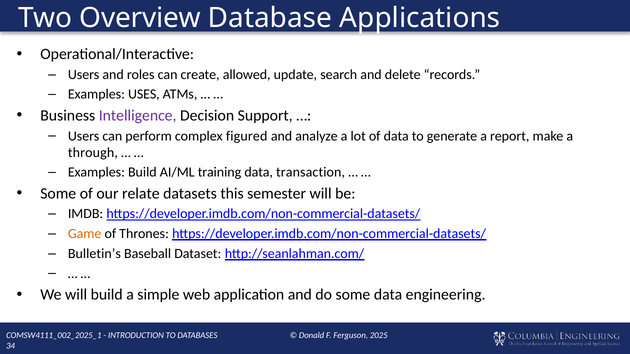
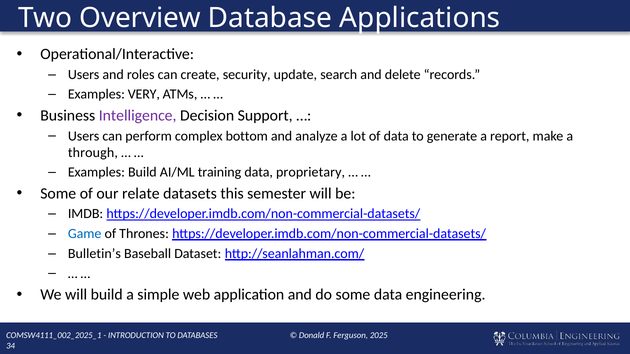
allowed: allowed -> security
USES: USES -> VERY
figured: figured -> bottom
transaction: transaction -> proprietary
Game colour: orange -> blue
